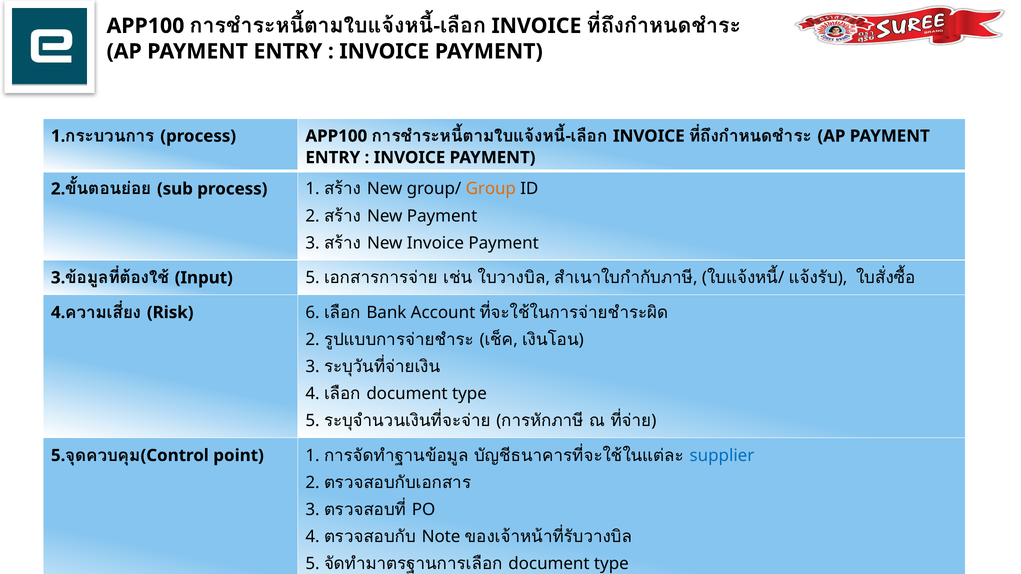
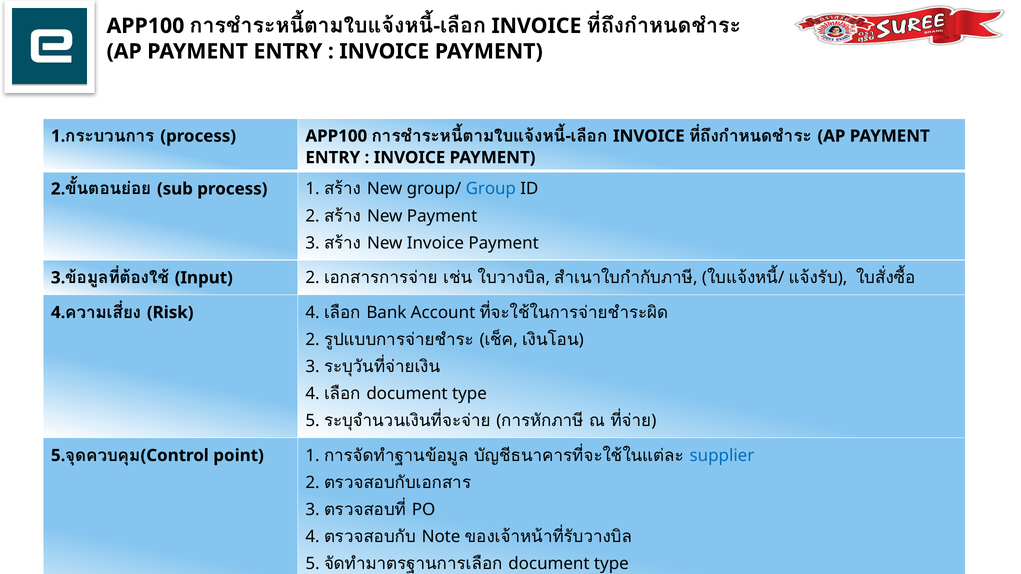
Group colour: orange -> blue
Input 5: 5 -> 2
Risk 6: 6 -> 4
